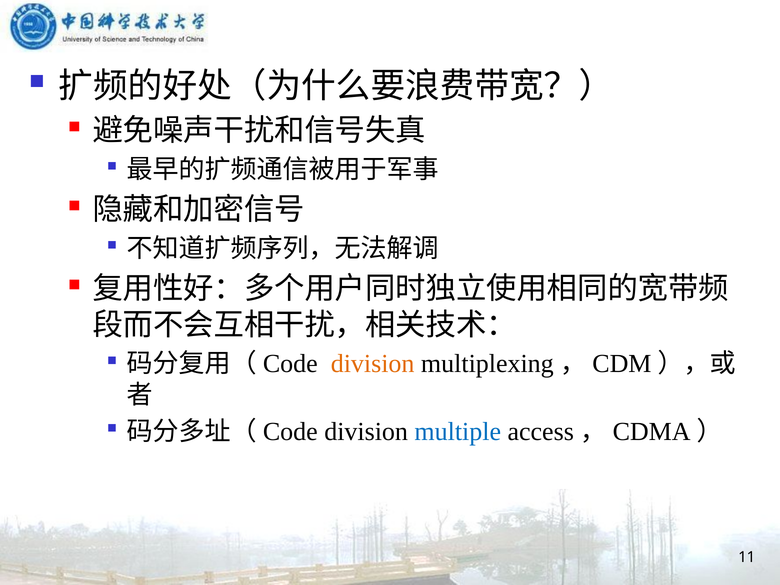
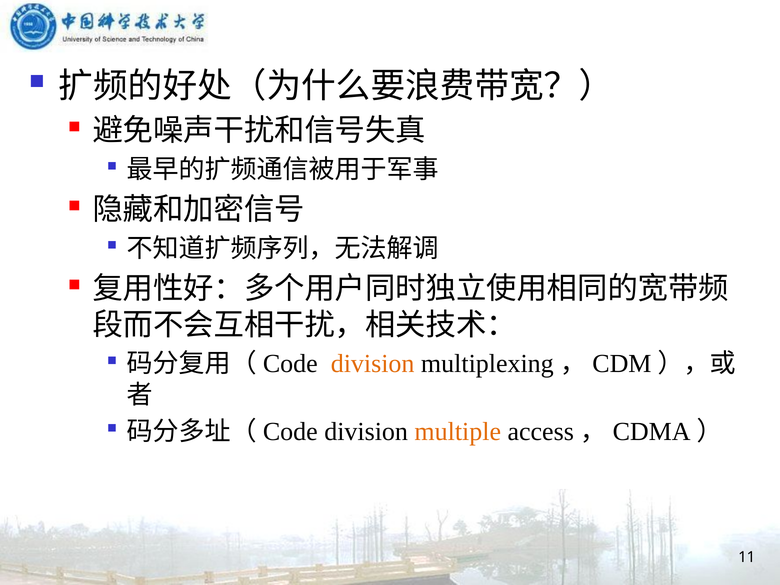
multiple colour: blue -> orange
